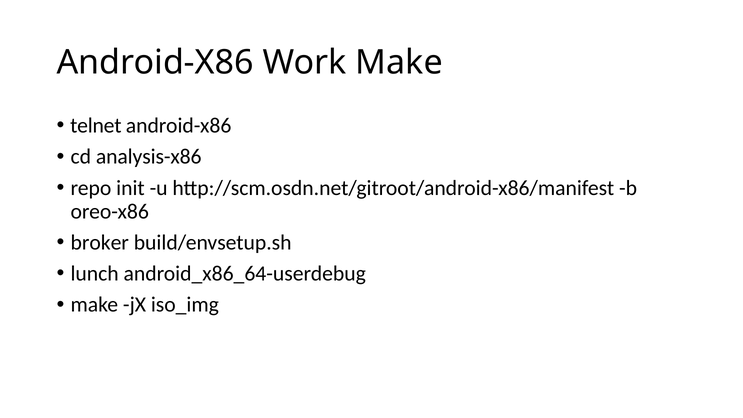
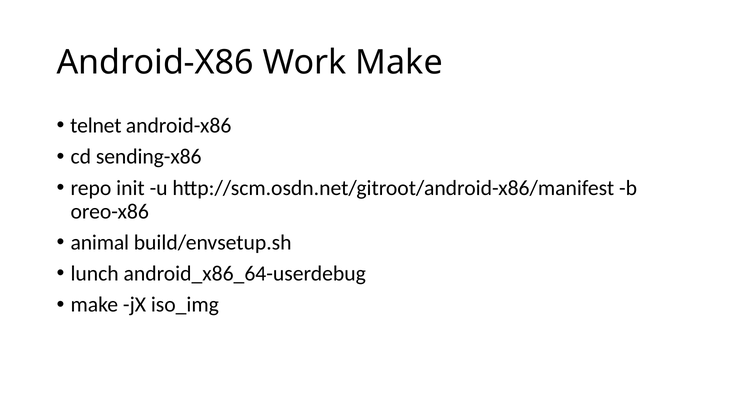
analysis-x86: analysis-x86 -> sending-x86
broker: broker -> animal
